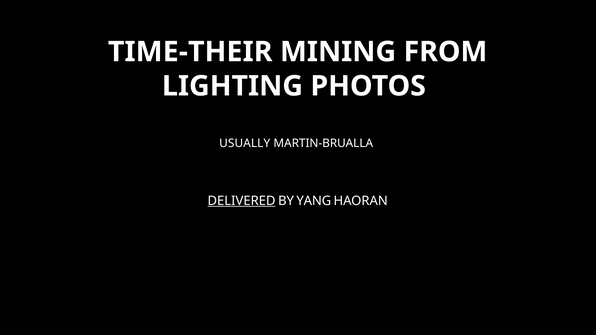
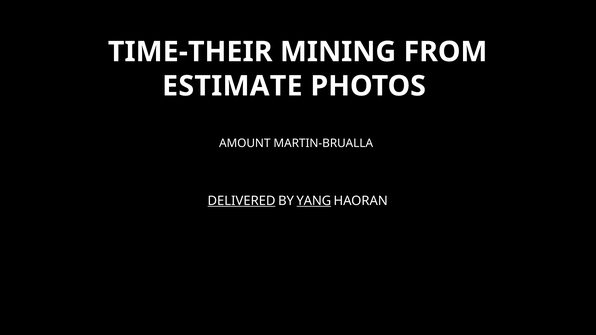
LIGHTING: LIGHTING -> ESTIMATE
USUALLY: USUALLY -> AMOUNT
YANG underline: none -> present
